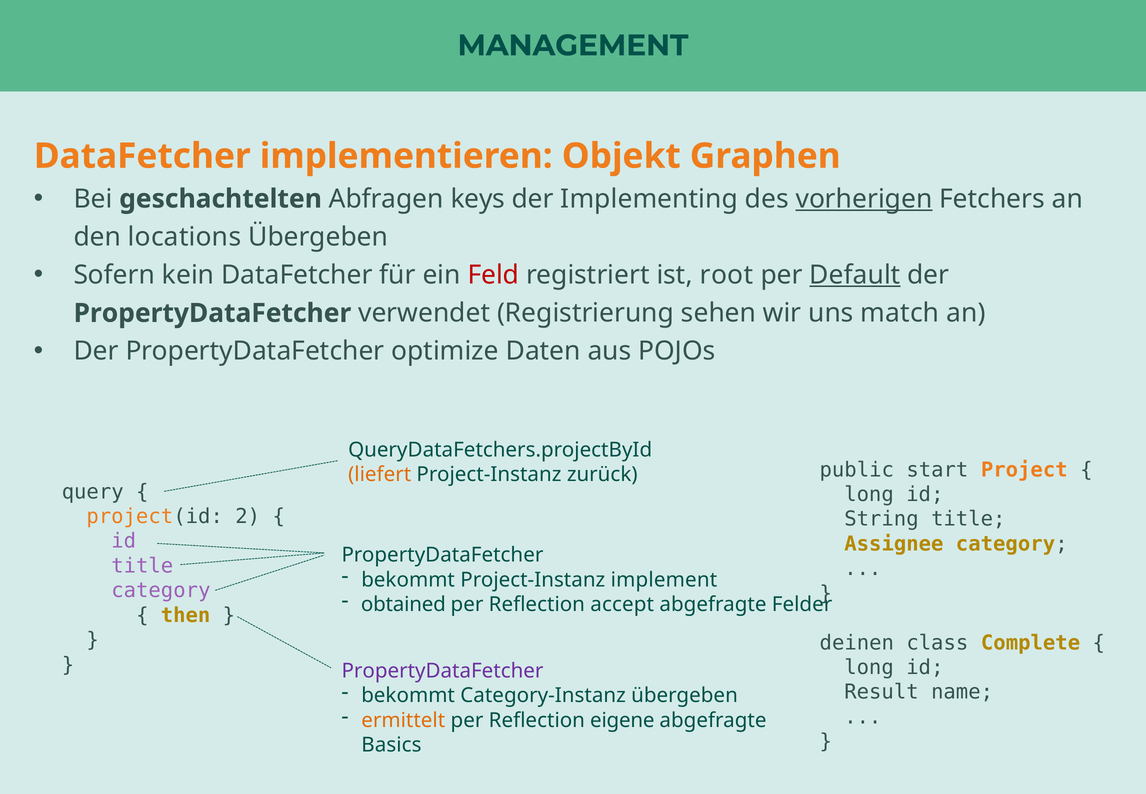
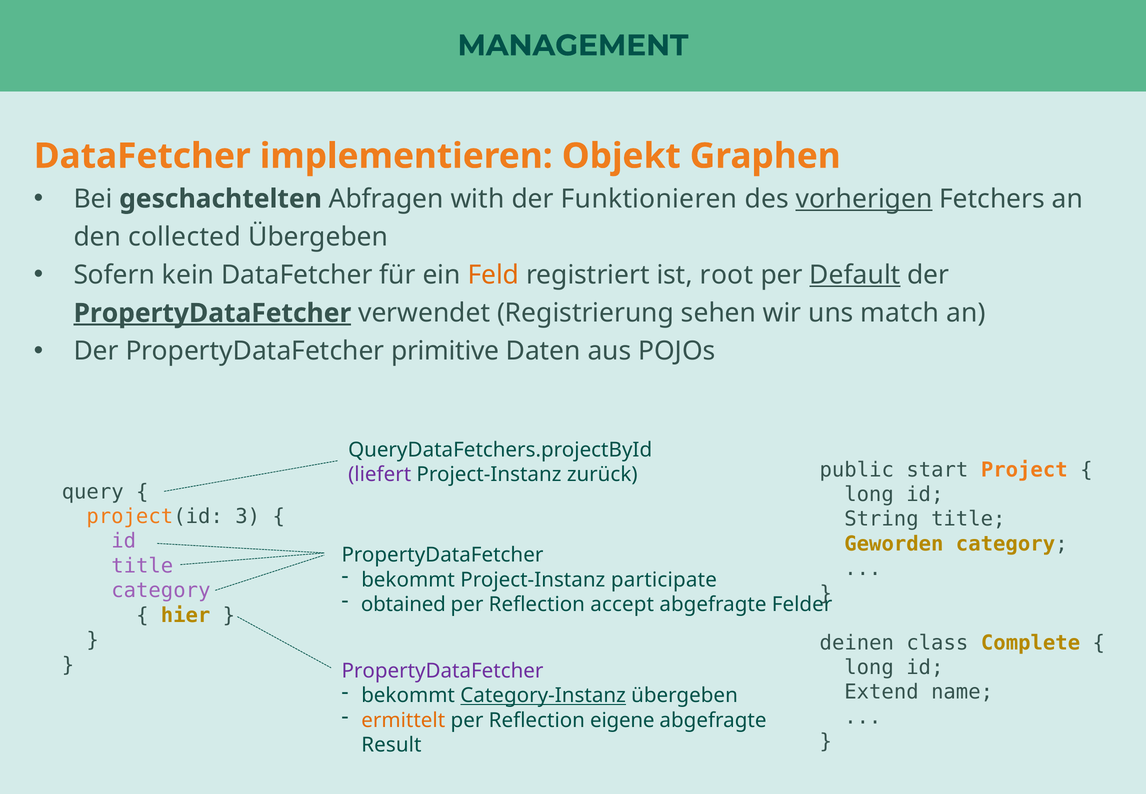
keys: keys -> with
Implementing: Implementing -> Funktionieren
locations: locations -> collected
Feld colour: red -> orange
PropertyDataFetcher at (212, 313) underline: none -> present
optimize: optimize -> primitive
liefert colour: orange -> purple
2: 2 -> 3
Assignee: Assignee -> Geworden
implement: implement -> participate
then: then -> hier
Result: Result -> Extend
Category-Instanz underline: none -> present
Basics: Basics -> Result
